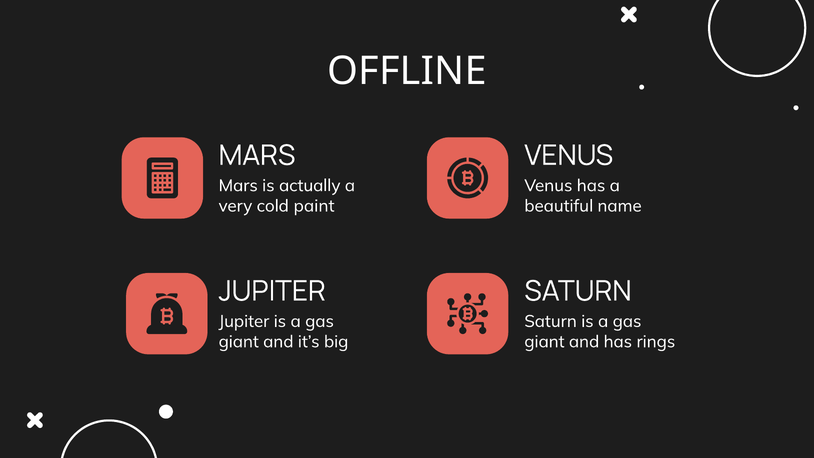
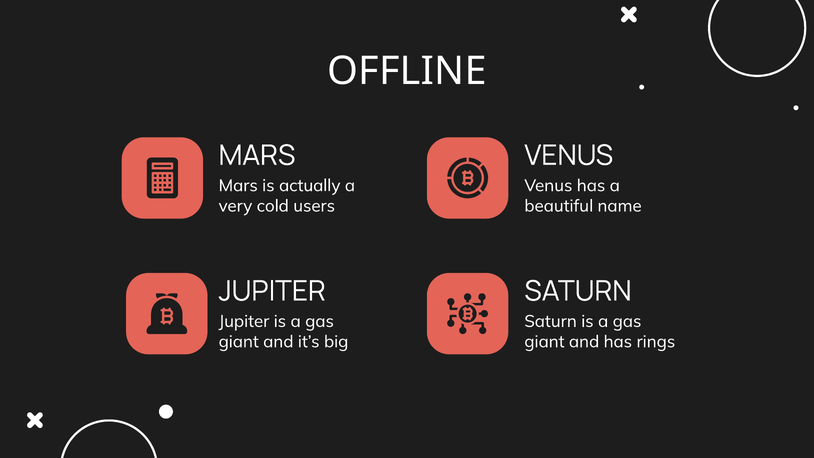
paint: paint -> users
